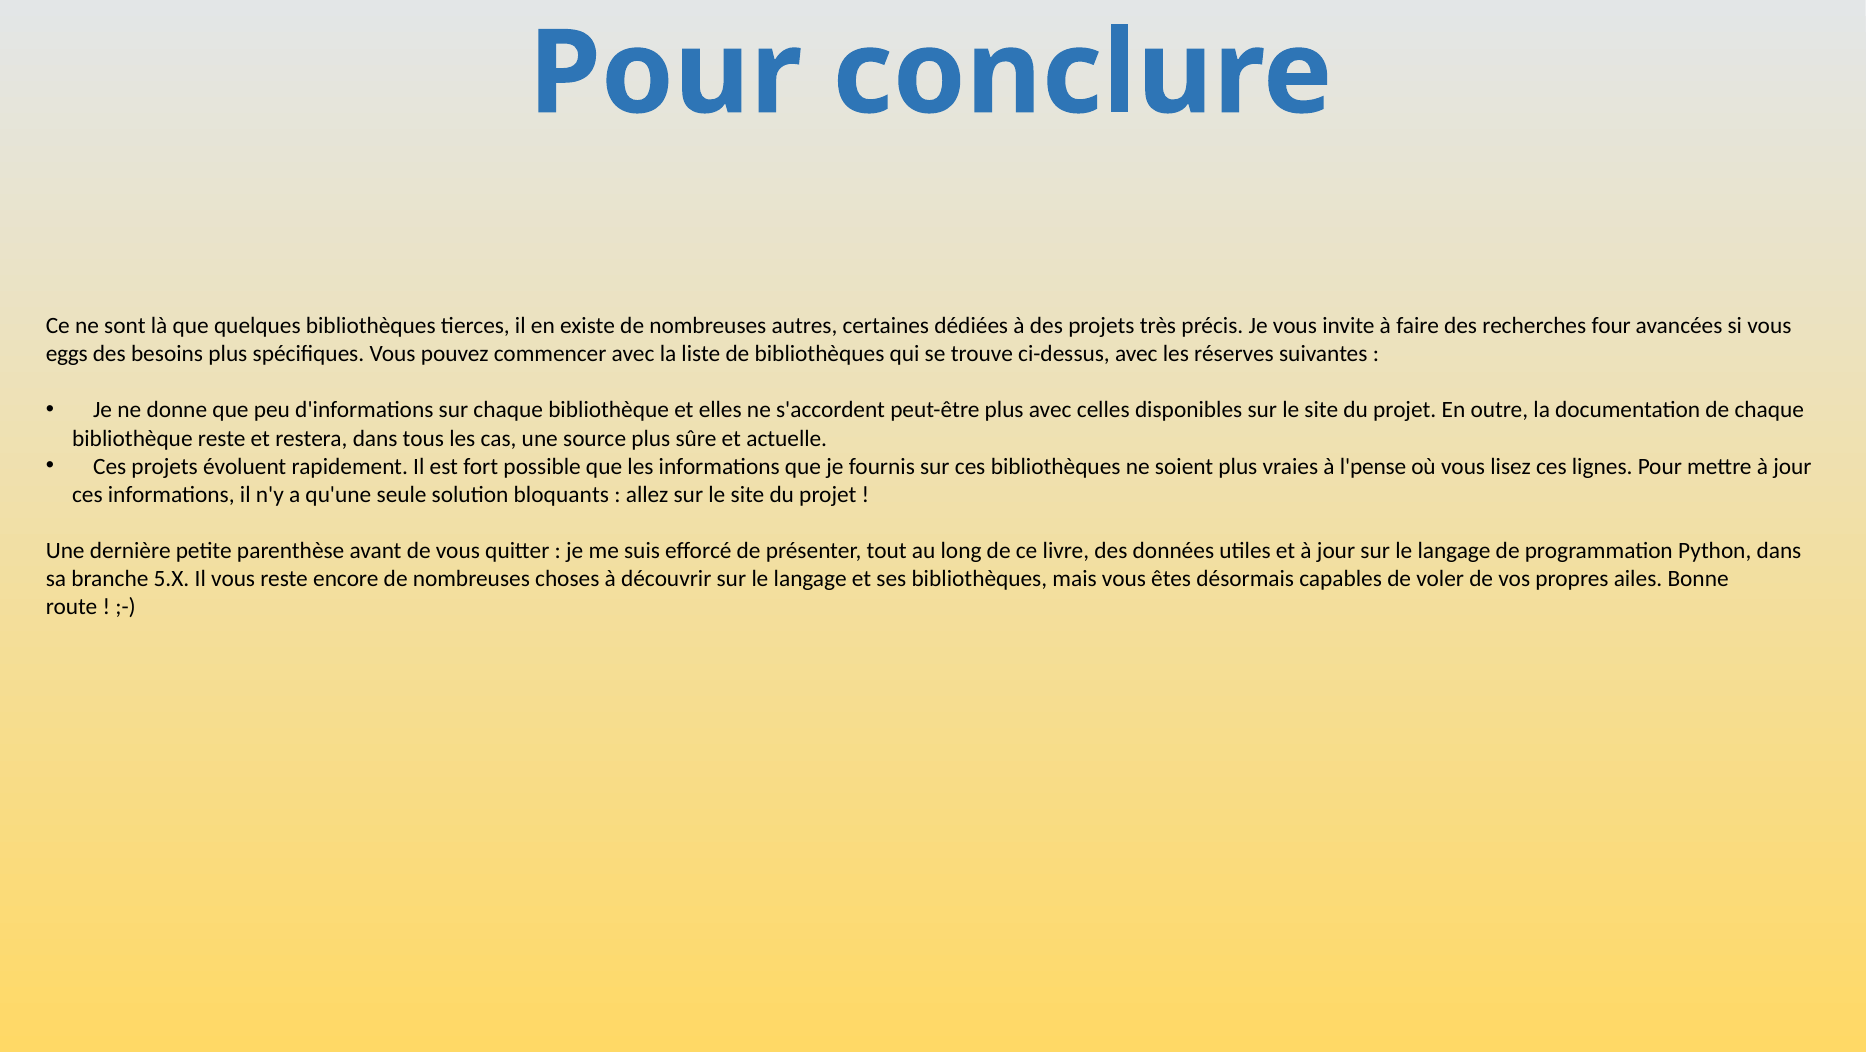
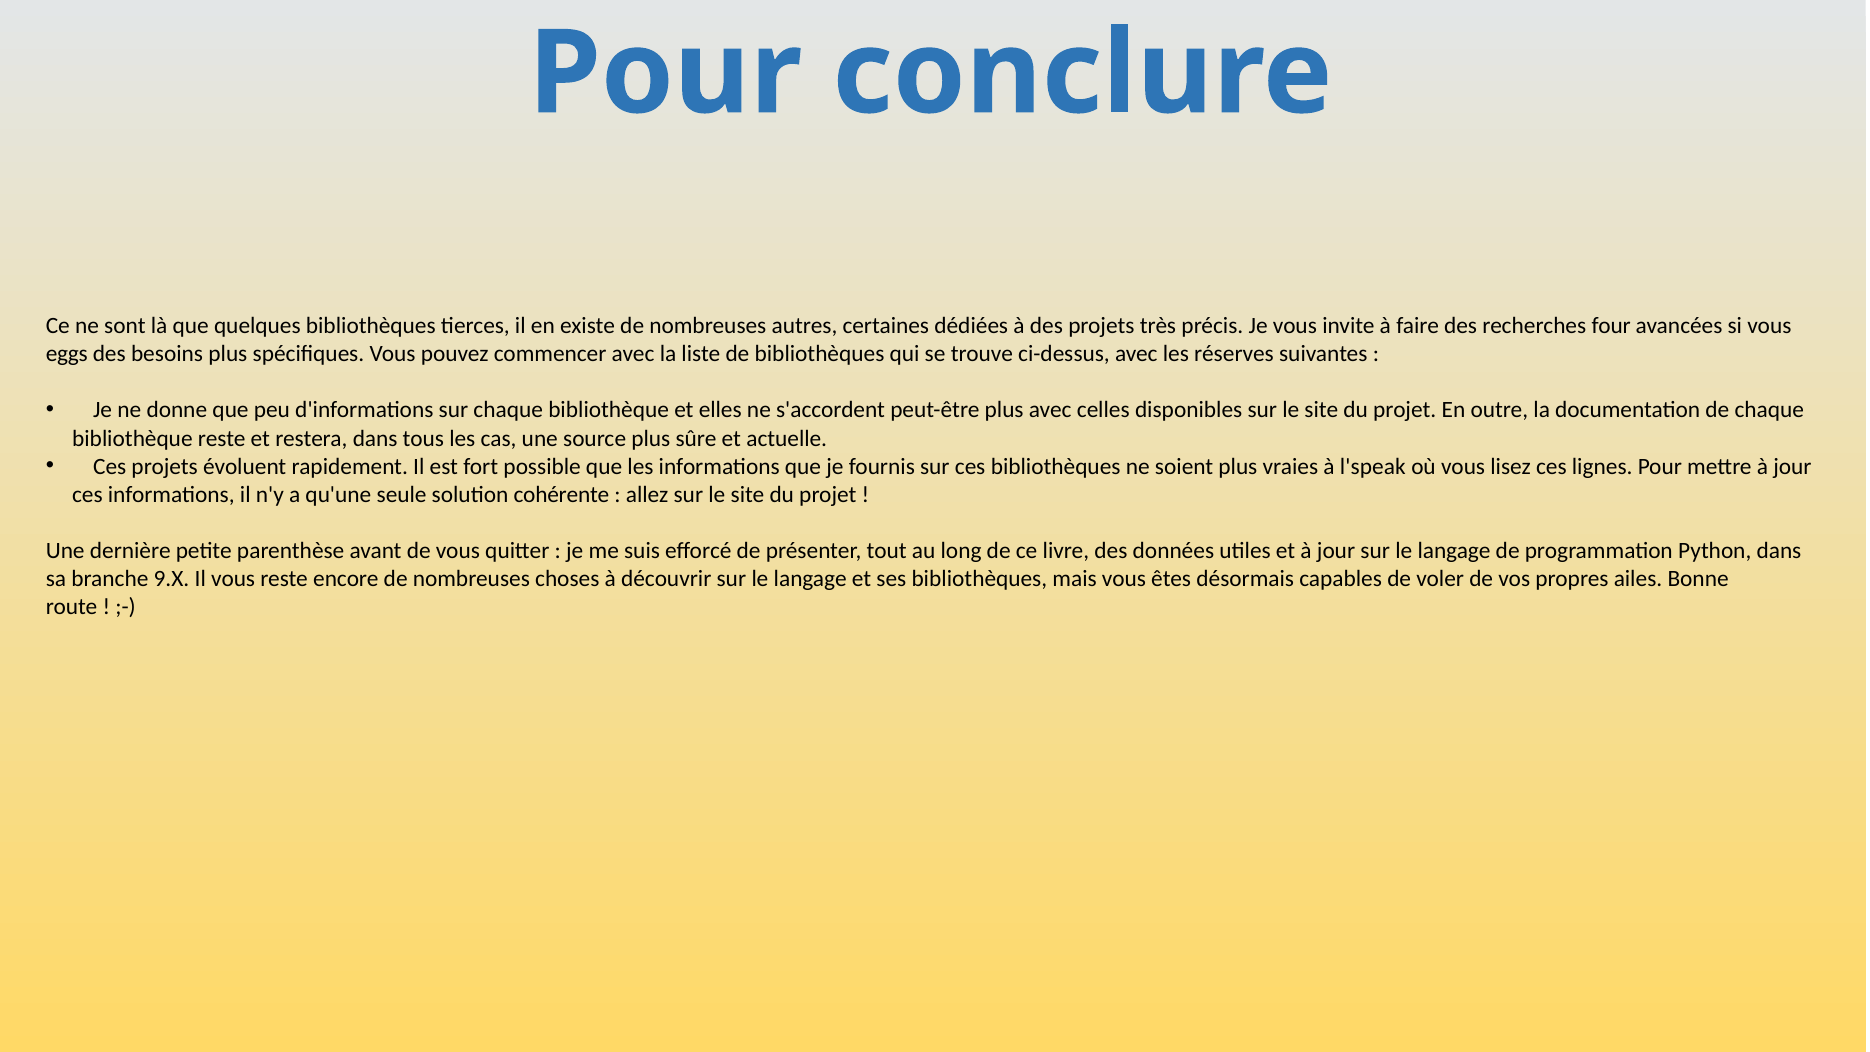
l'pense: l'pense -> l'speak
bloquants: bloquants -> cohérente
5.X: 5.X -> 9.X
